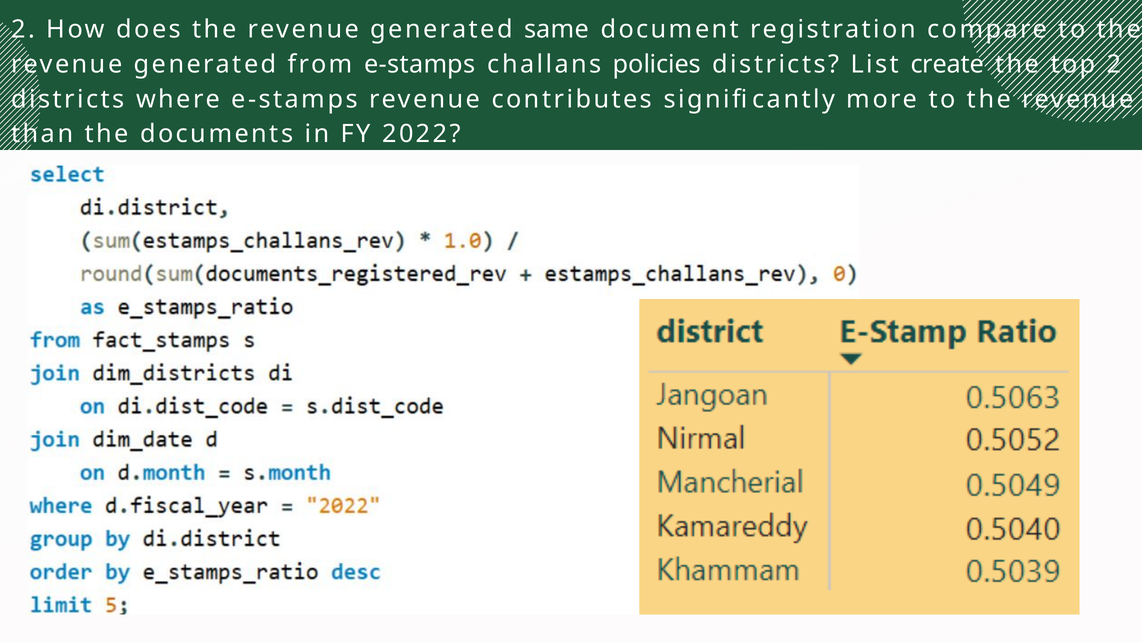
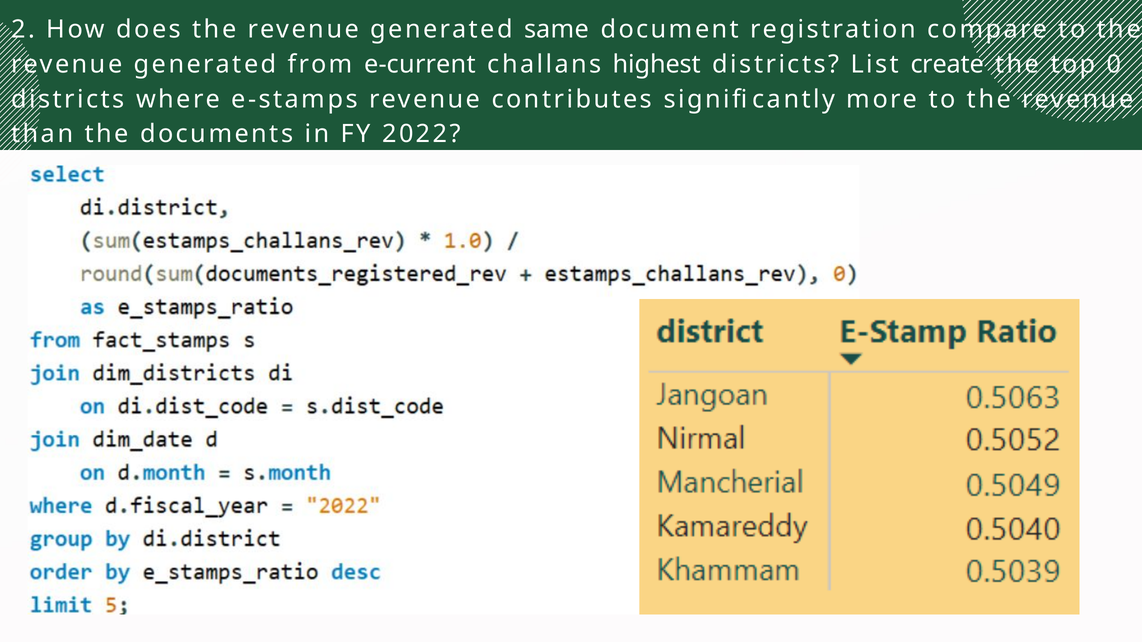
from e-stamps: e-stamps -> e-current
policies: policies -> highest
top 2: 2 -> 0
